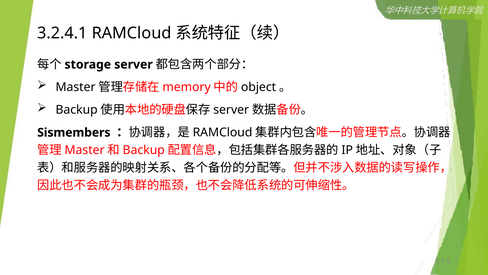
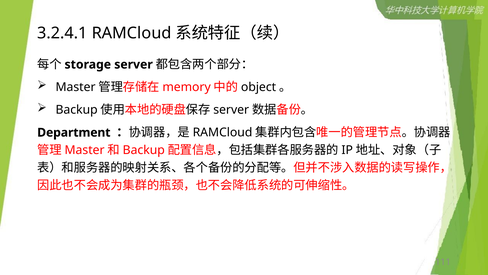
Sismembers: Sismembers -> Department
